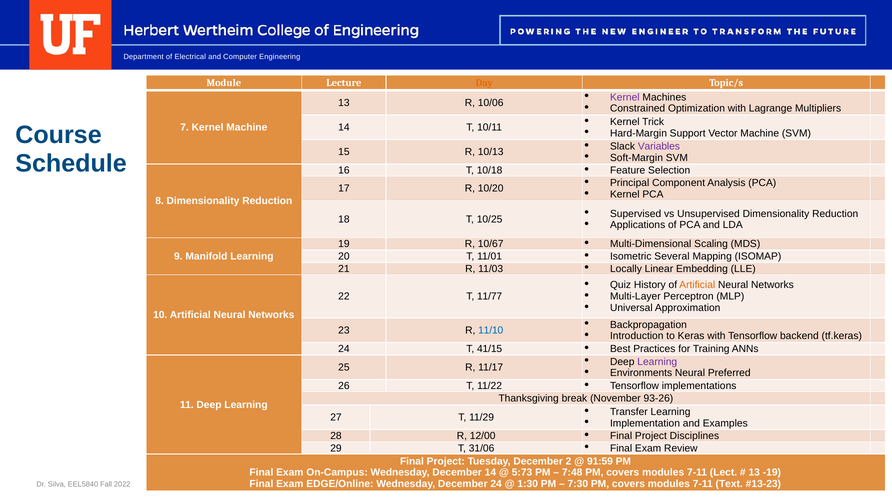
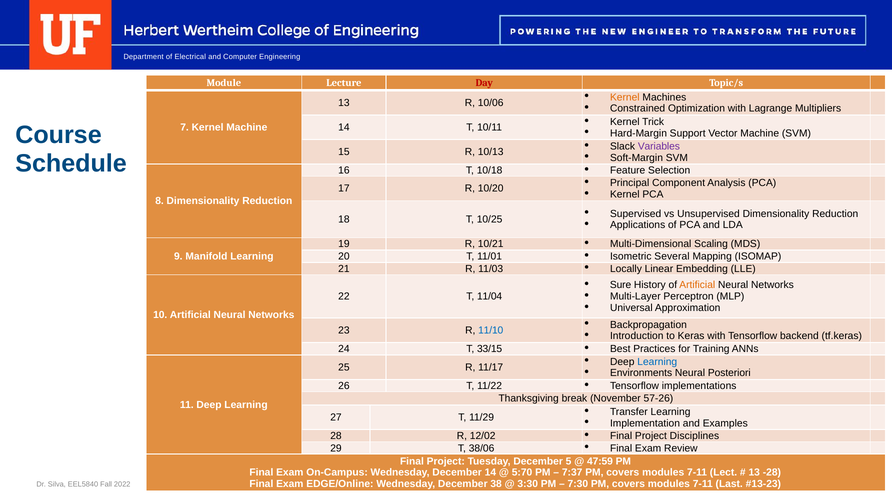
Day colour: orange -> red
Kernel at (625, 97) colour: purple -> orange
10/67: 10/67 -> 10/21
Quiz: Quiz -> Sure
11/77: 11/77 -> 11/04
41/15: 41/15 -> 33/15
Learning at (657, 361) colour: purple -> blue
Preferred: Preferred -> Posteriori
93-26: 93-26 -> 57-26
12/00: 12/00 -> 12/02
31/06: 31/06 -> 38/06
2: 2 -> 5
91:59: 91:59 -> 47:59
5:73: 5:73 -> 5:70
7:48: 7:48 -> 7:37
-19: -19 -> -28
December 24: 24 -> 38
1:30: 1:30 -> 3:30
Text: Text -> Last
